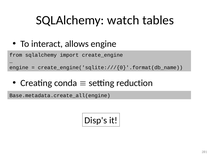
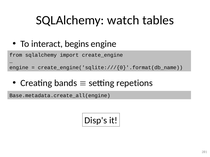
allows: allows -> begins
conda: conda -> bands
reduction: reduction -> repetions
